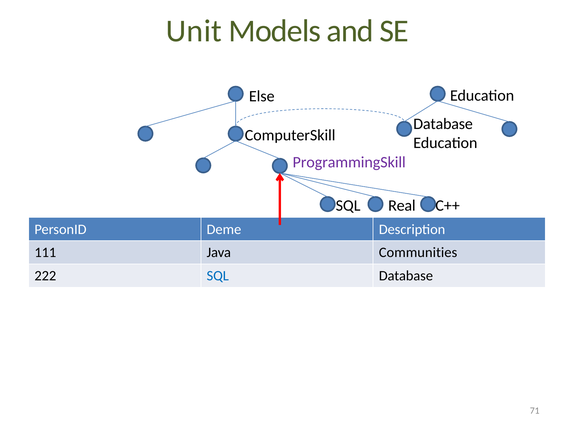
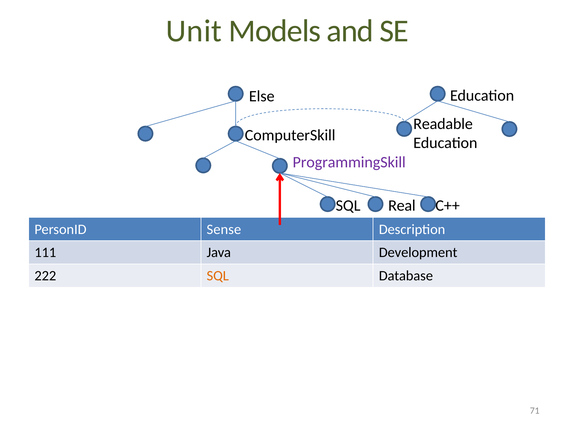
Database at (443, 124): Database -> Readable
Deme: Deme -> Sense
Communities: Communities -> Development
SQL at (218, 276) colour: blue -> orange
